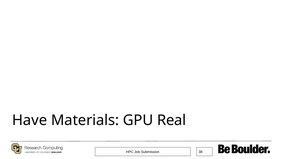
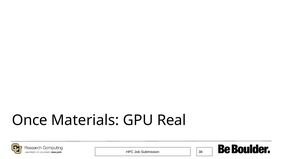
Have: Have -> Once
